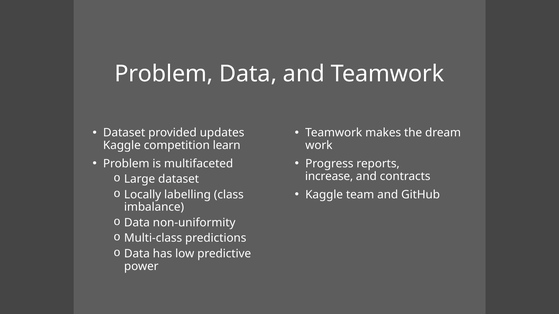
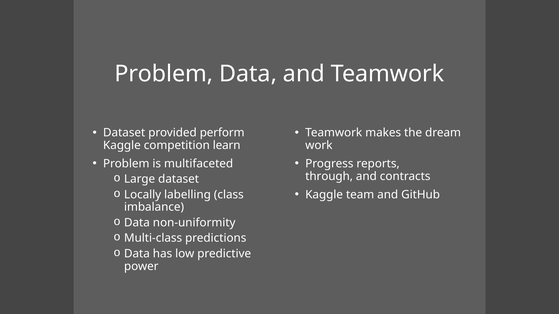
updates: updates -> perform
increase: increase -> through
